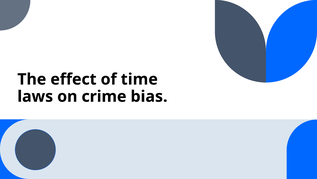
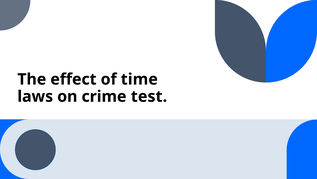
bias: bias -> test
